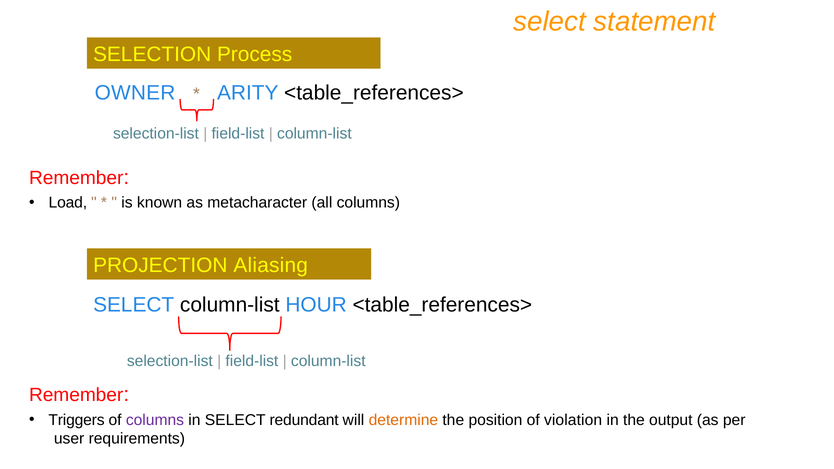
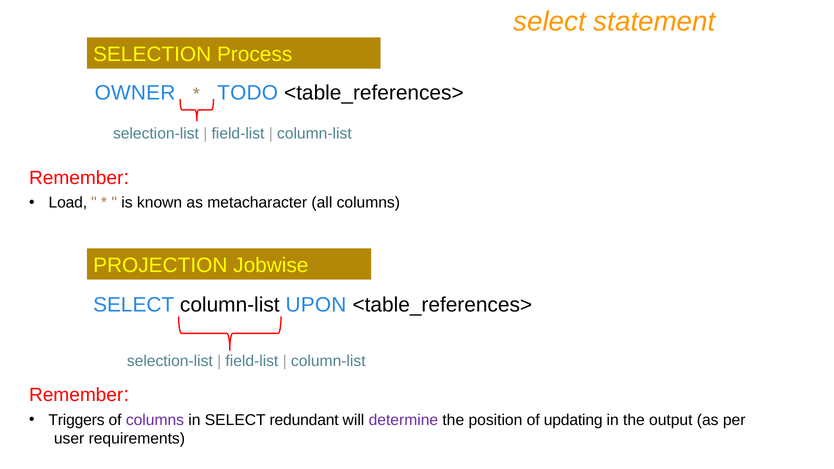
ARITY: ARITY -> TODO
Aliasing: Aliasing -> Jobwise
HOUR: HOUR -> UPON
determine colour: orange -> purple
violation: violation -> updating
